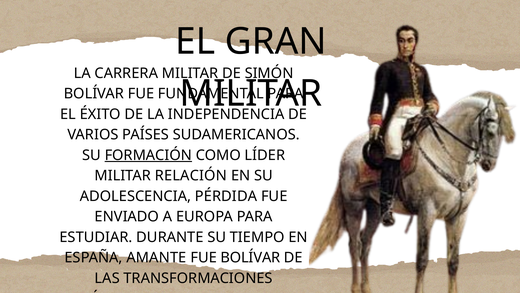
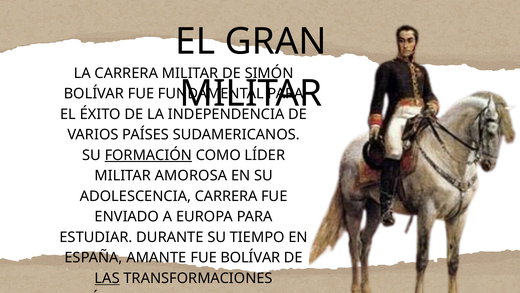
RELACIÓN: RELACIÓN -> AMOROSA
ADOLESCENCIA PÉRDIDA: PÉRDIDA -> CARRERA
LAS underline: none -> present
